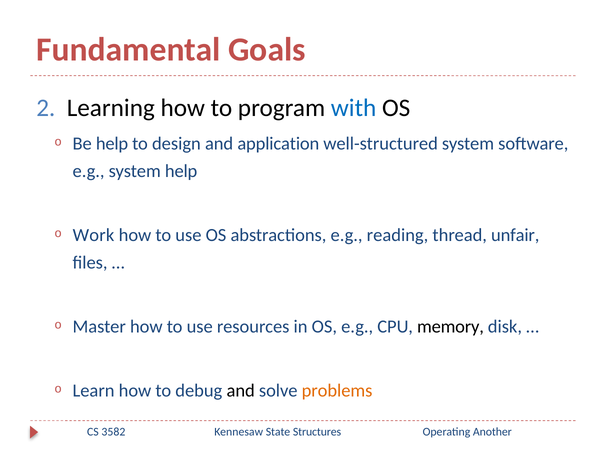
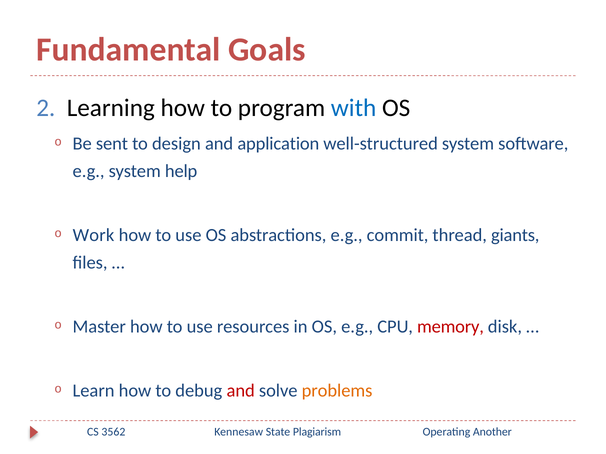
Be help: help -> sent
reading: reading -> commit
unfair: unfair -> giants
memory colour: black -> red
and at (241, 391) colour: black -> red
3582: 3582 -> 3562
Structures: Structures -> Plagiarism
